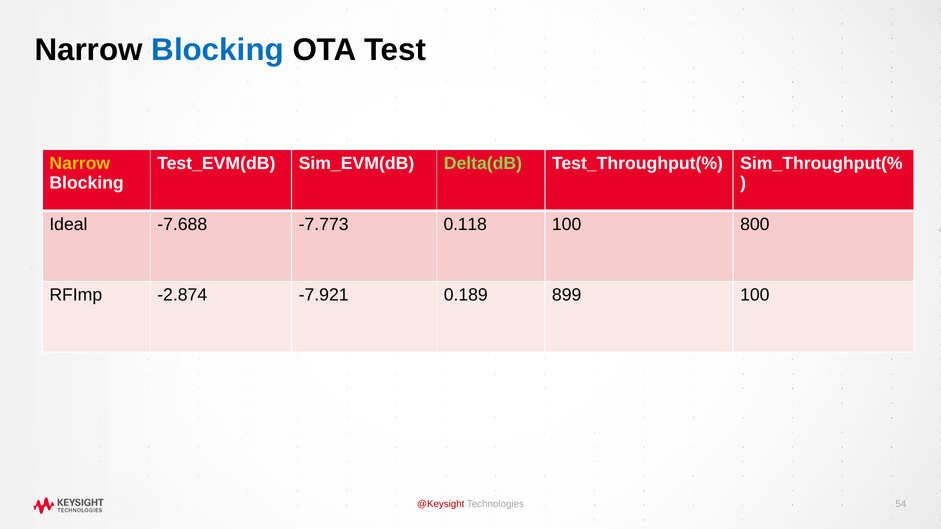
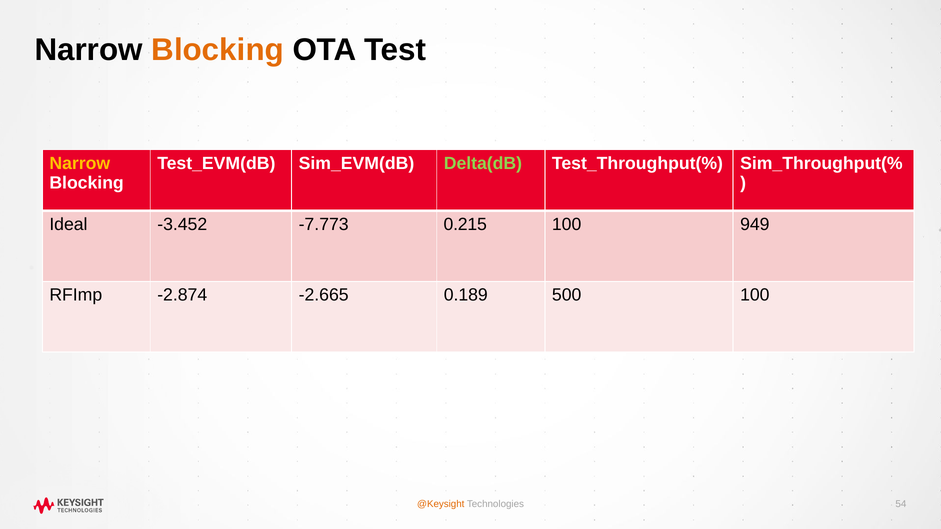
Blocking at (218, 50) colour: blue -> orange
-7.688: -7.688 -> -3.452
0.118: 0.118 -> 0.215
800: 800 -> 949
-7.921: -7.921 -> -2.665
899: 899 -> 500
@Keysight colour: red -> orange
